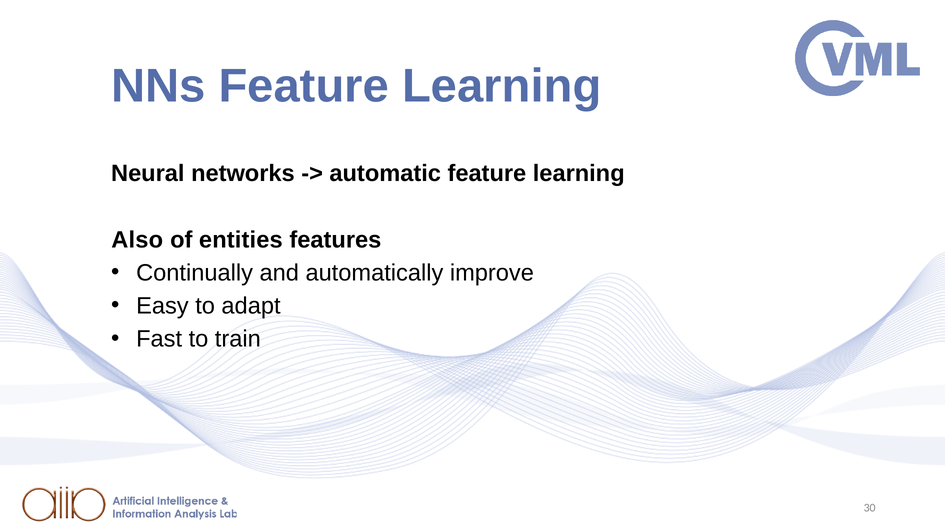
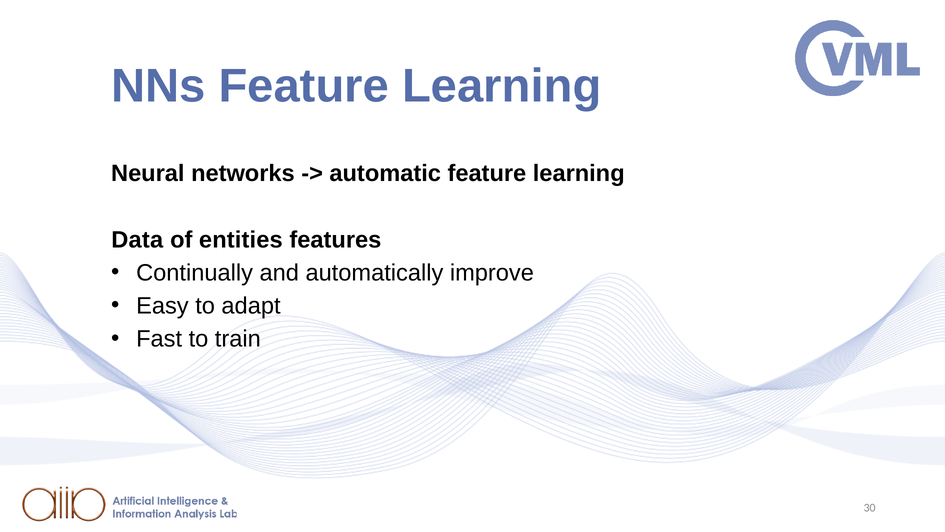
Also: Also -> Data
